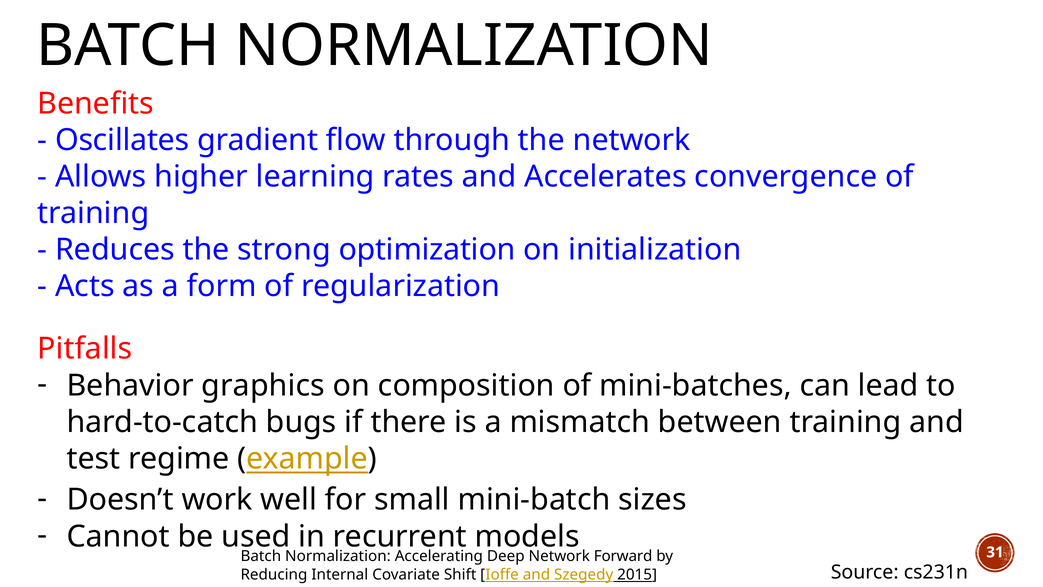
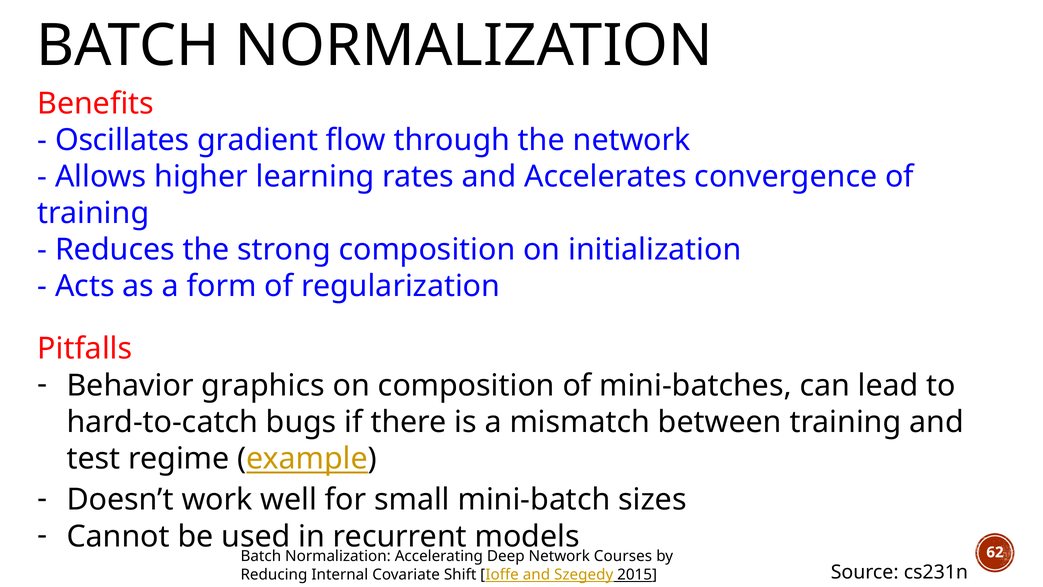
strong optimization: optimization -> composition
31: 31 -> 62
Forward: Forward -> Courses
